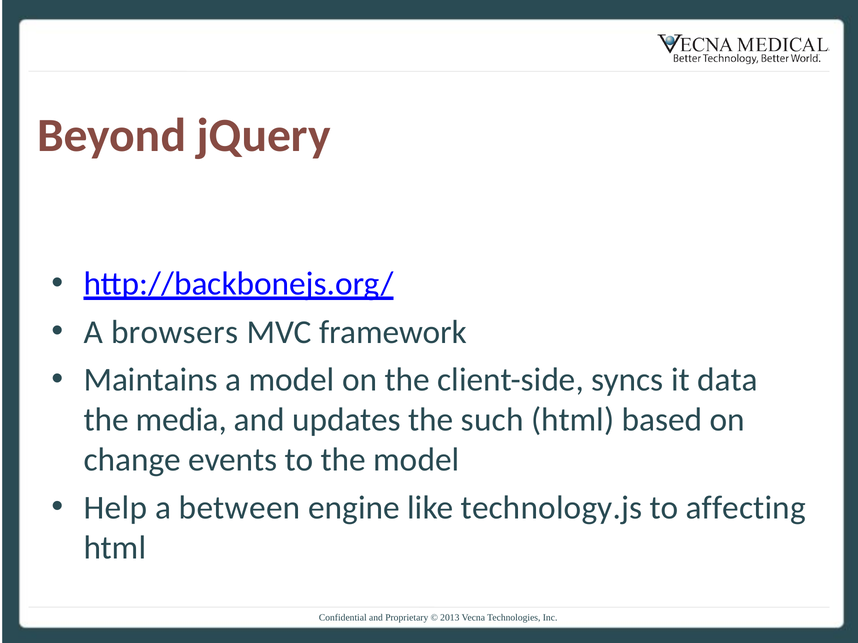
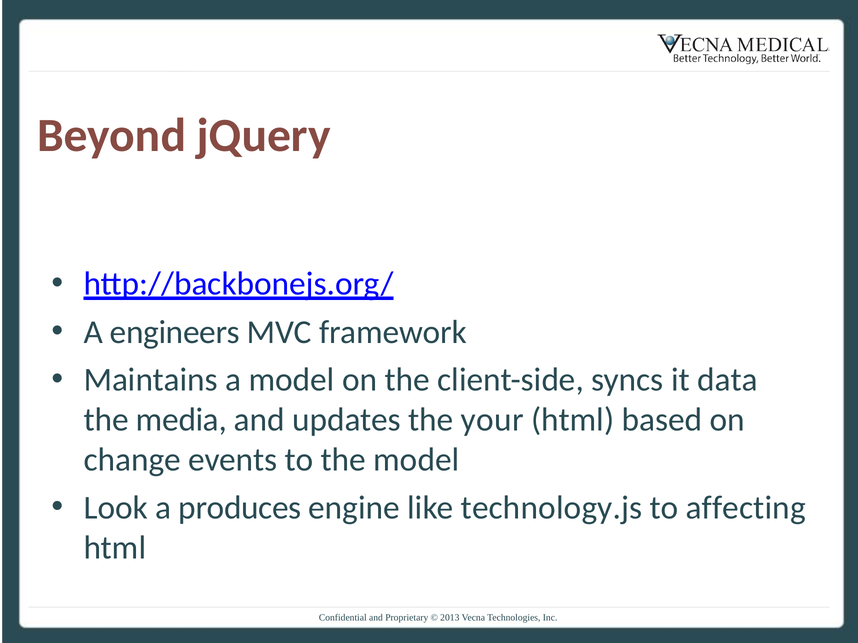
browsers: browsers -> engineers
such: such -> your
Help: Help -> Look
between: between -> produces
